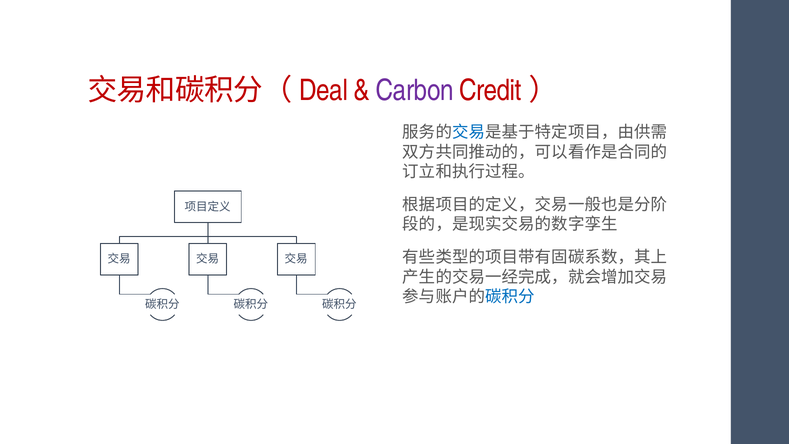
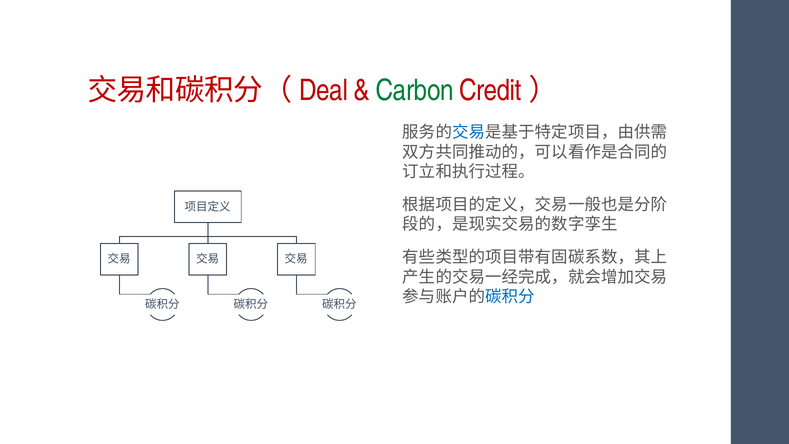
Carbon colour: purple -> green
